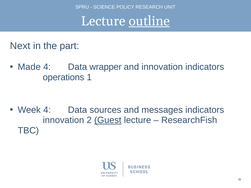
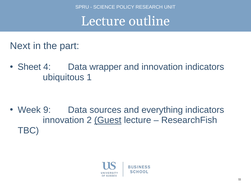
outline underline: present -> none
Made: Made -> Sheet
operations: operations -> ubiquitous
Week 4: 4 -> 9
messages: messages -> everything
